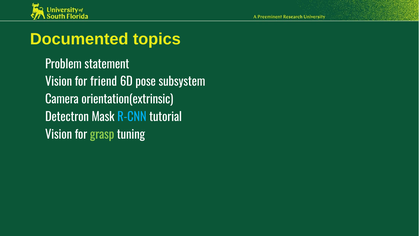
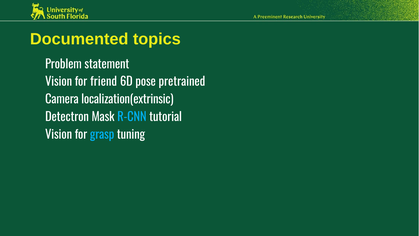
subsystem: subsystem -> pretrained
orientation(extrinsic: orientation(extrinsic -> localization(extrinsic
grasp colour: light green -> light blue
